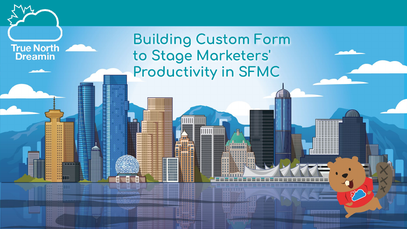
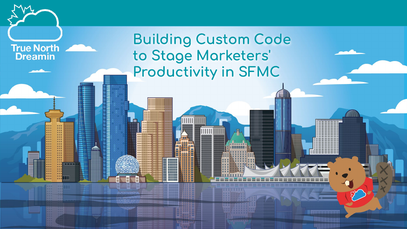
Form: Form -> Code
